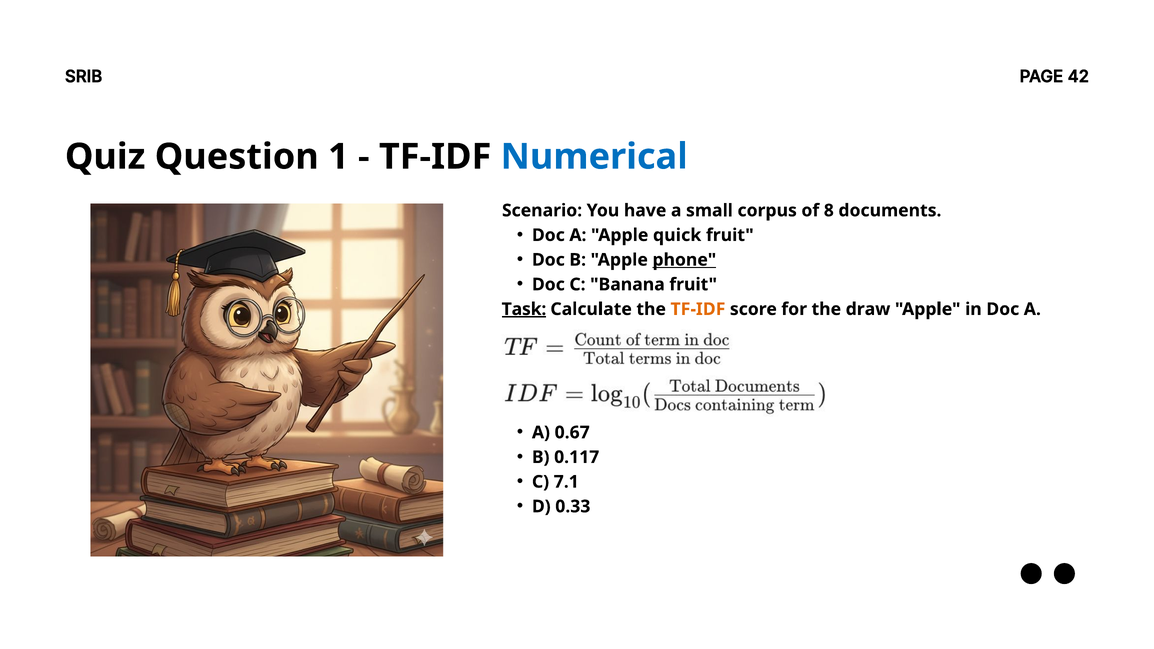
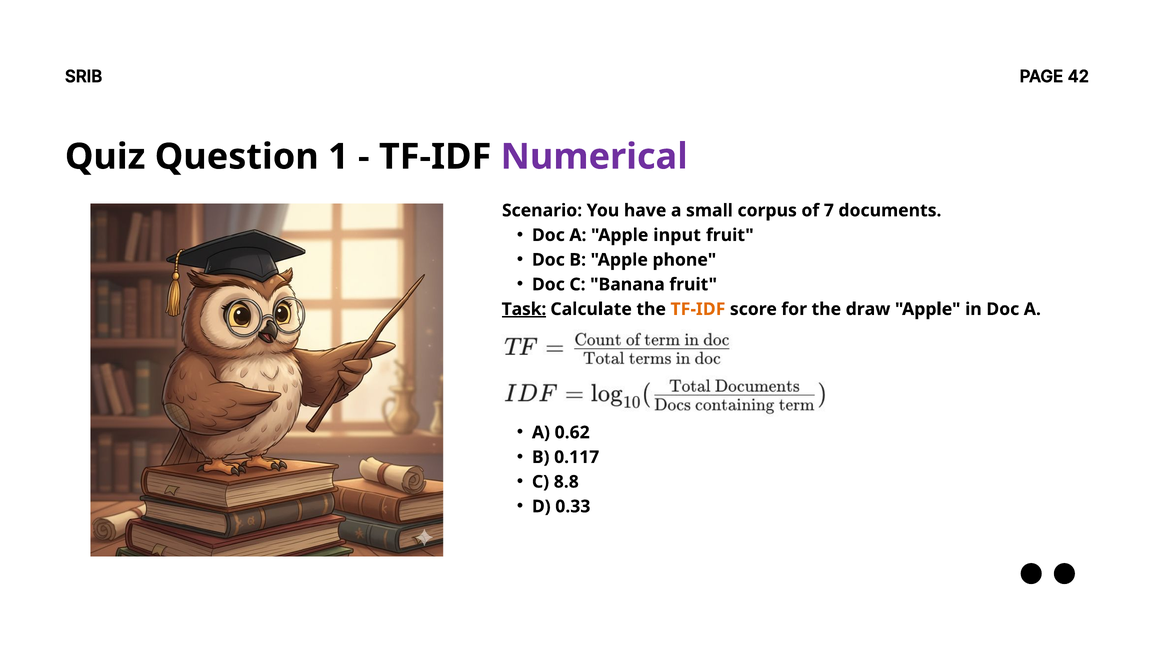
Numerical colour: blue -> purple
8: 8 -> 7
quick: quick -> input
phone underline: present -> none
0.67: 0.67 -> 0.62
7.1: 7.1 -> 8.8
